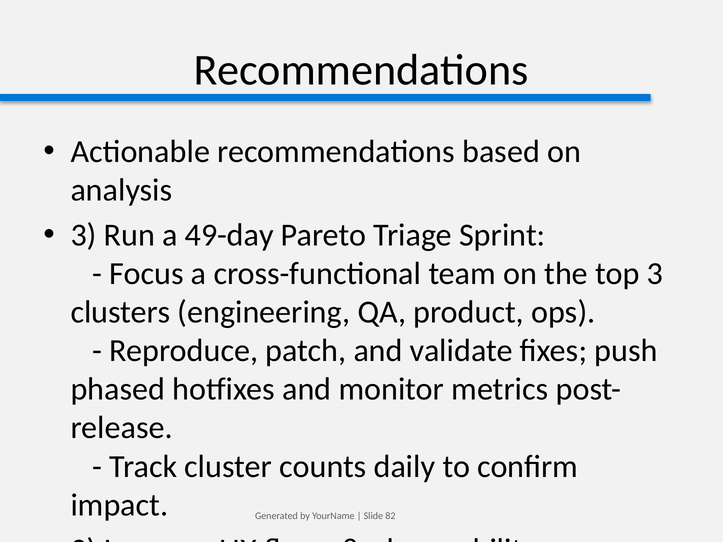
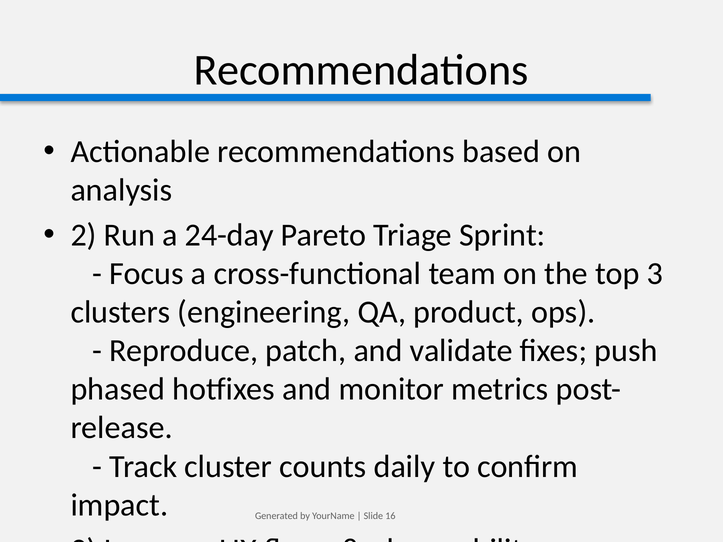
3 at (84, 235): 3 -> 2
49-day: 49-day -> 24-day
82: 82 -> 16
